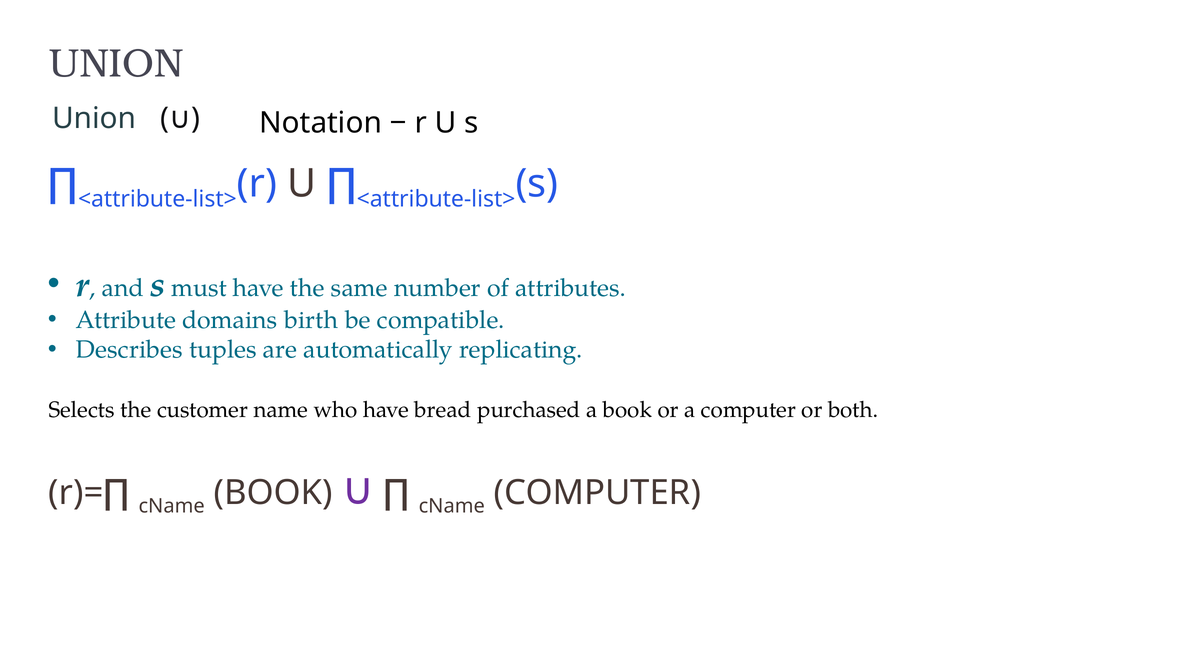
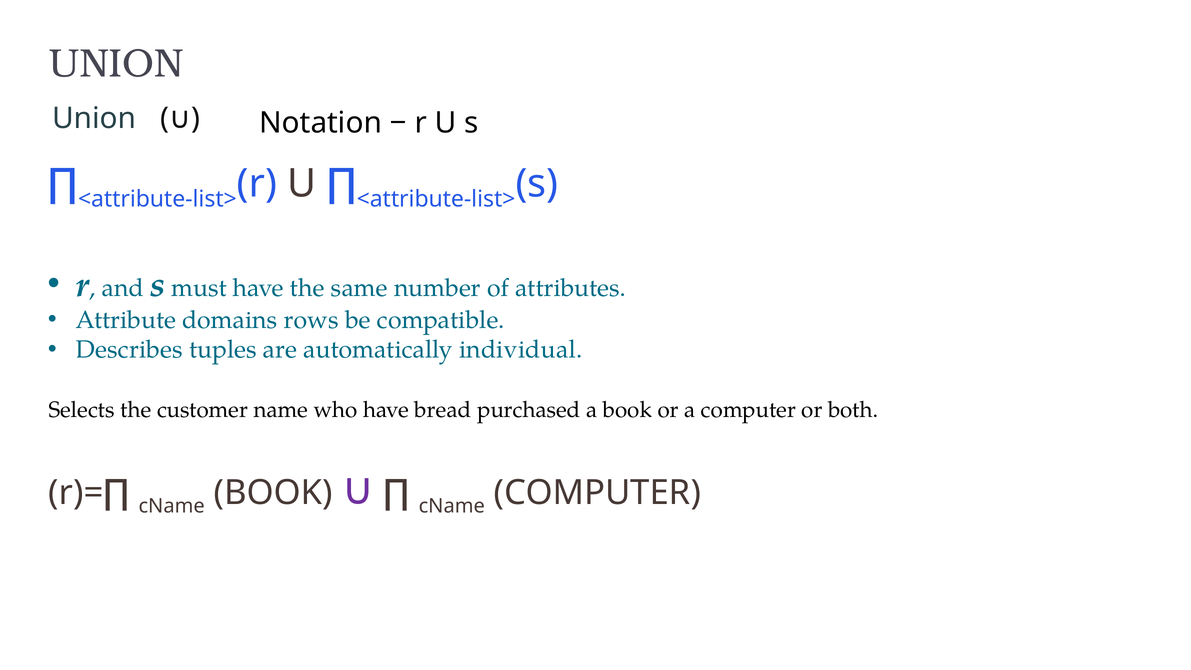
birth: birth -> rows
replicating: replicating -> individual
